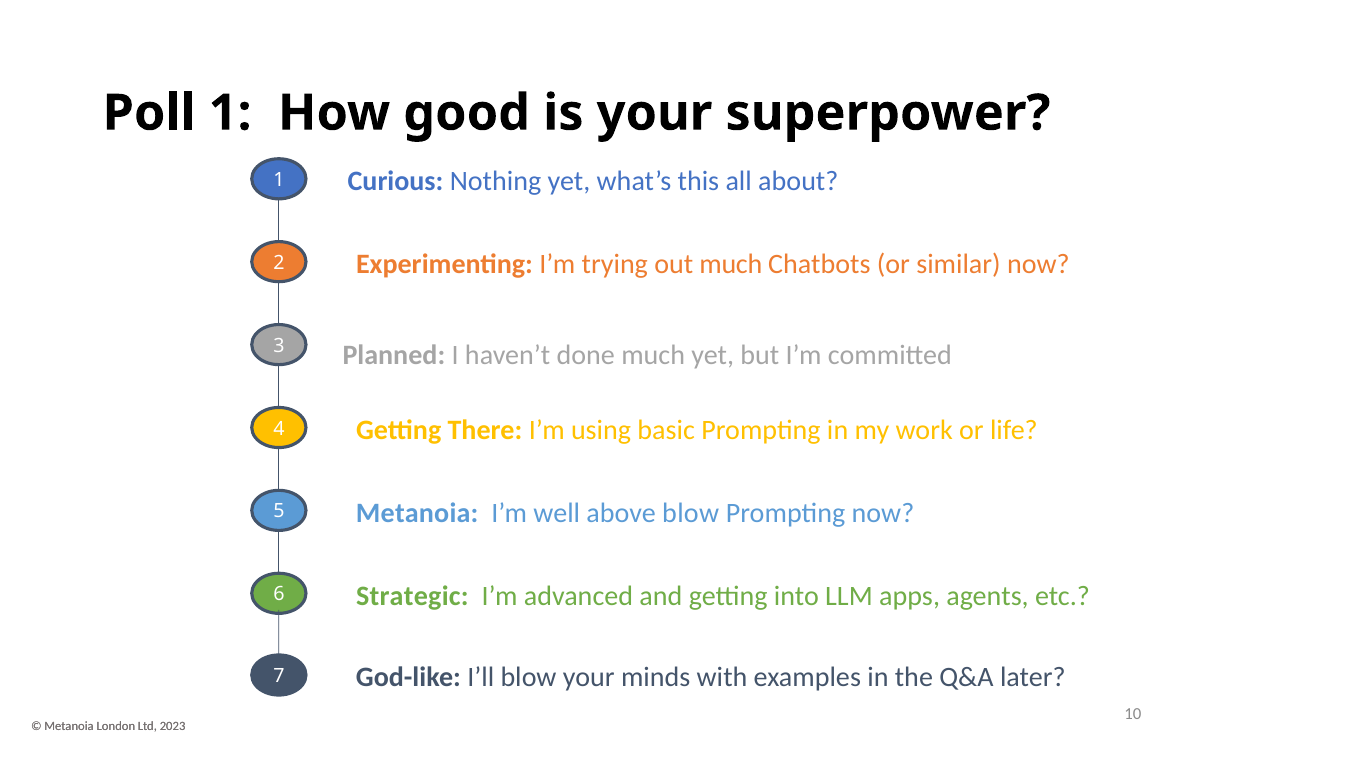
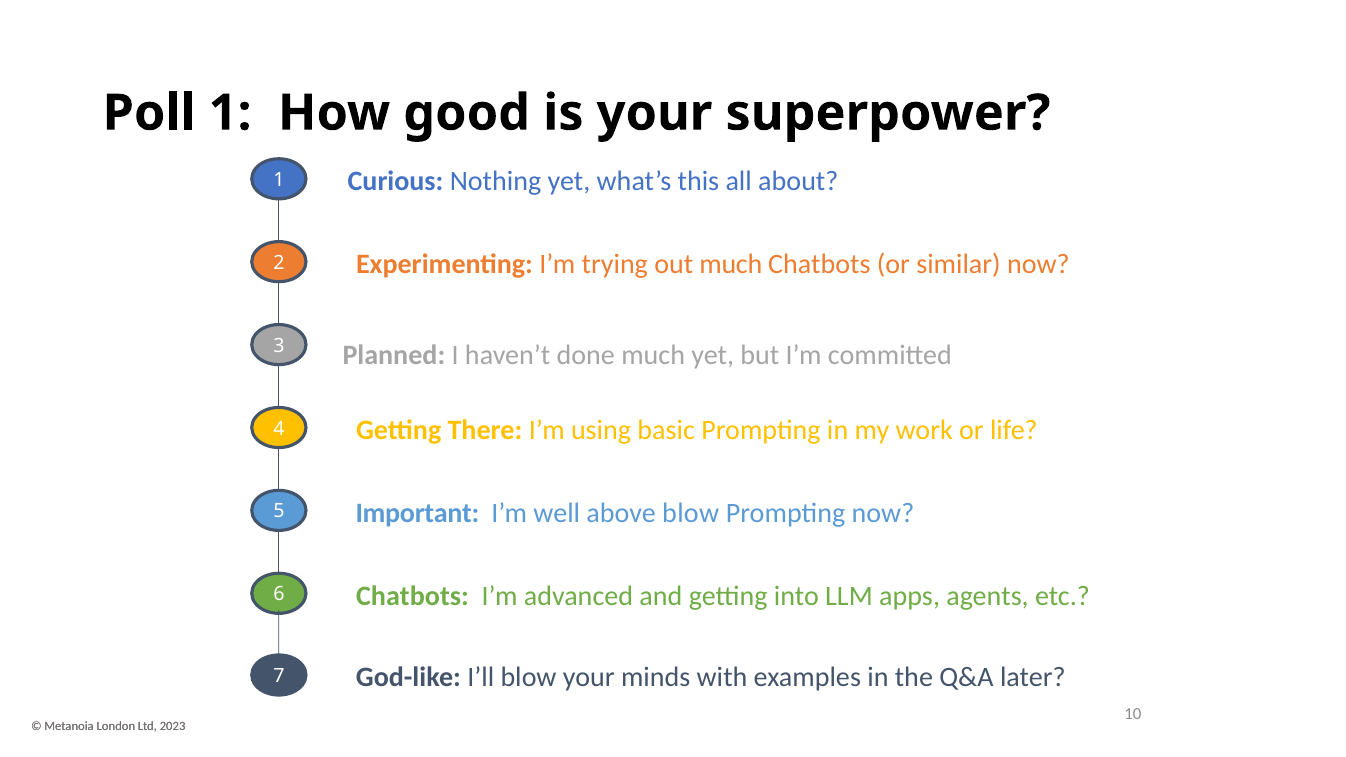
Metanoia at (417, 513): Metanoia -> Important
Strategic at (412, 596): Strategic -> Chatbots
